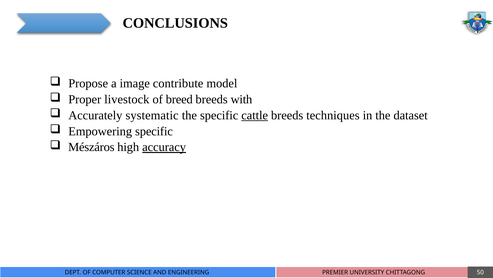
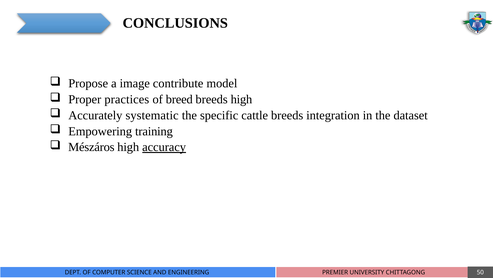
livestock: livestock -> practices
breeds with: with -> high
cattle underline: present -> none
techniques: techniques -> integration
Empowering specific: specific -> training
